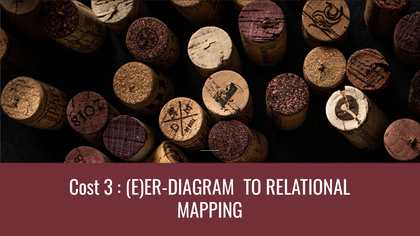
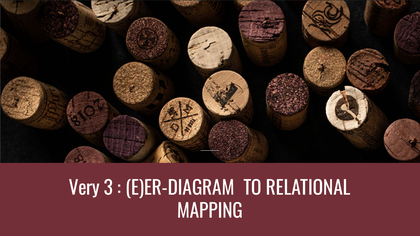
Cost: Cost -> Very
